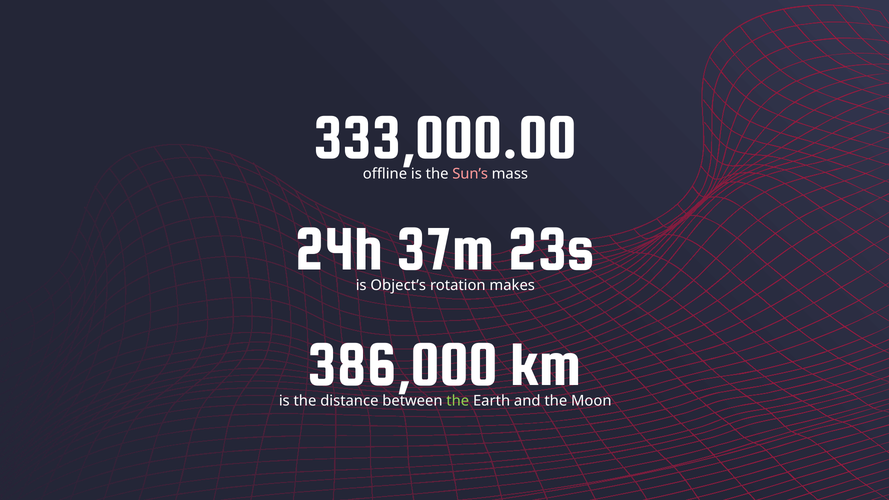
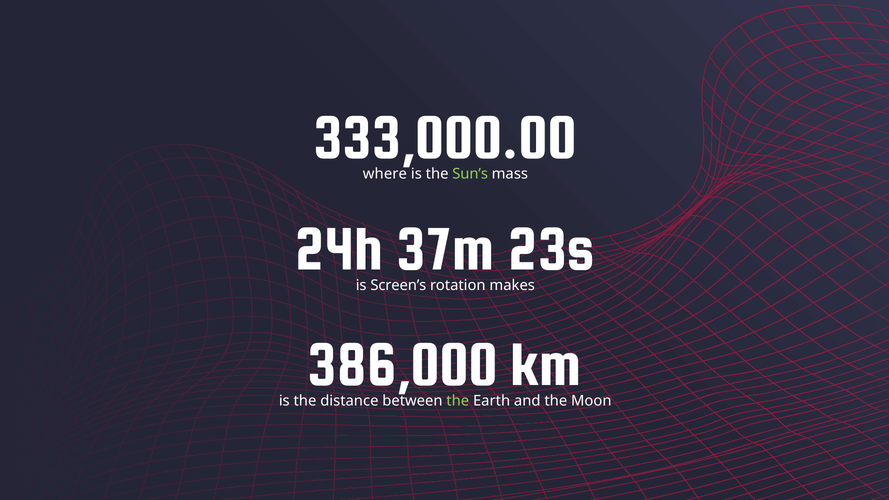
offline: offline -> where
Sun’s colour: pink -> light green
Object’s: Object’s -> Screen’s
